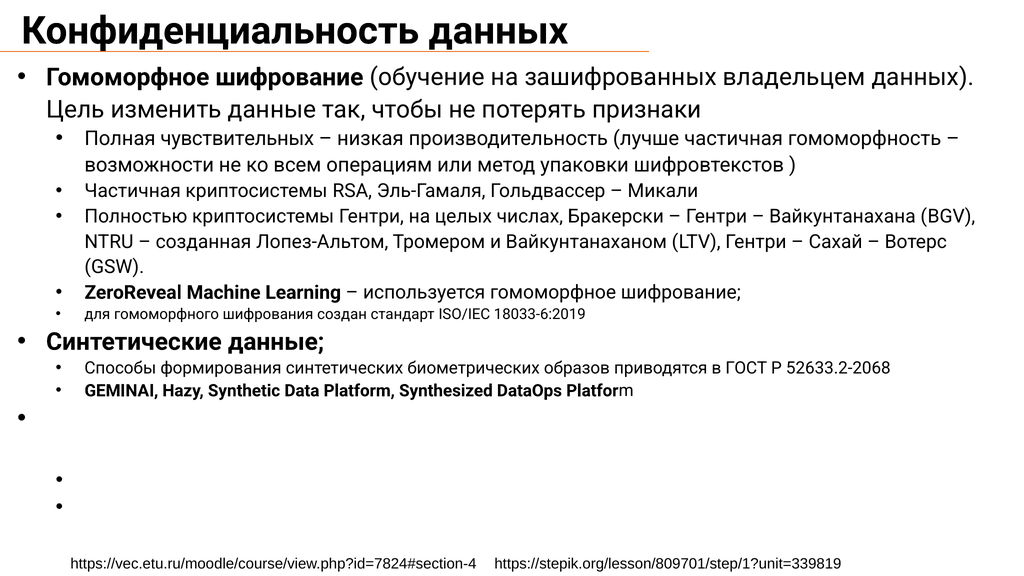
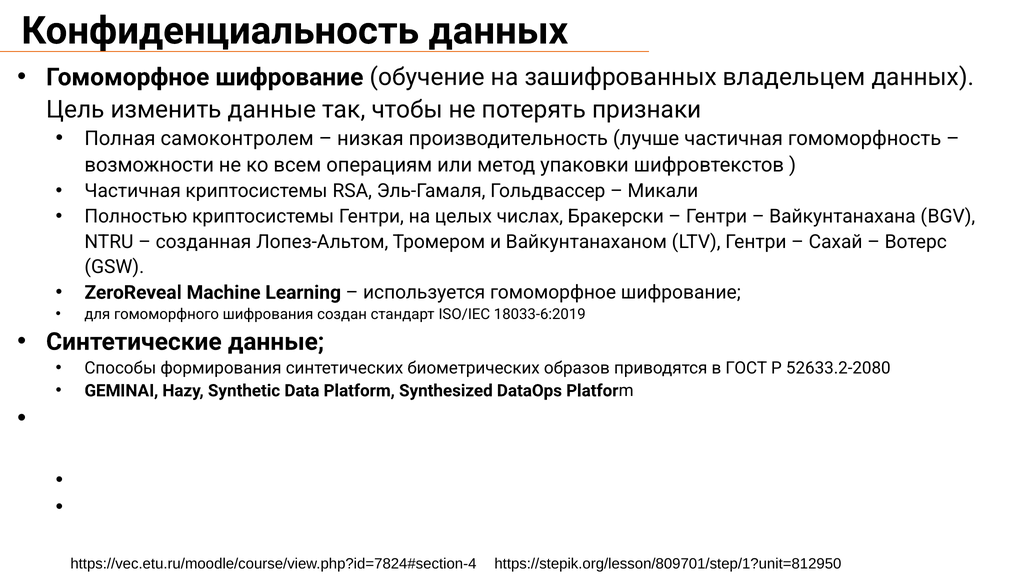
чувствительных: чувствительных -> самоконтролем
52633.2-2068: 52633.2-2068 -> 52633.2-2080
https://stepik.org/lesson/809701/step/1?unit=339819: https://stepik.org/lesson/809701/step/1?unit=339819 -> https://stepik.org/lesson/809701/step/1?unit=812950
